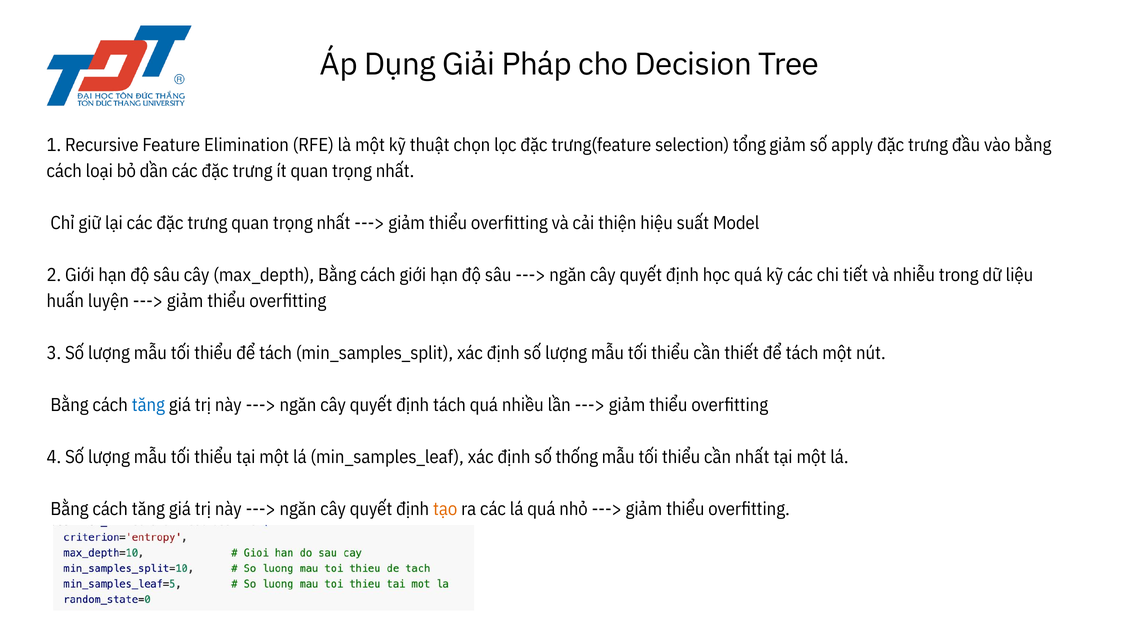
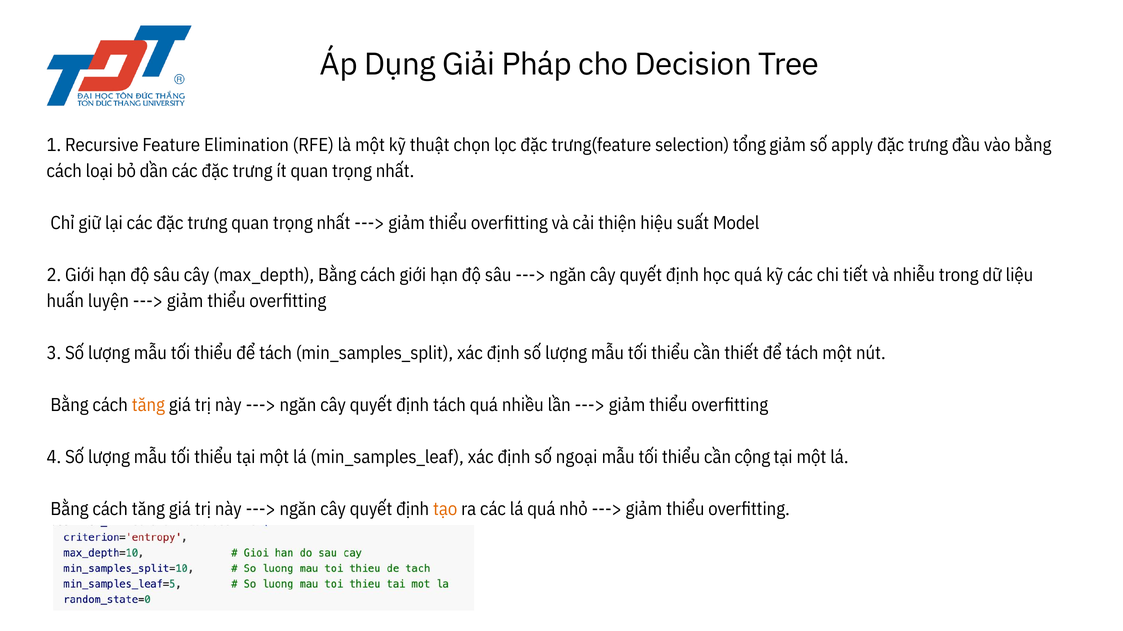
tăng at (148, 405) colour: blue -> orange
thống: thống -> ngoại
cần nhất: nhất -> cộng
